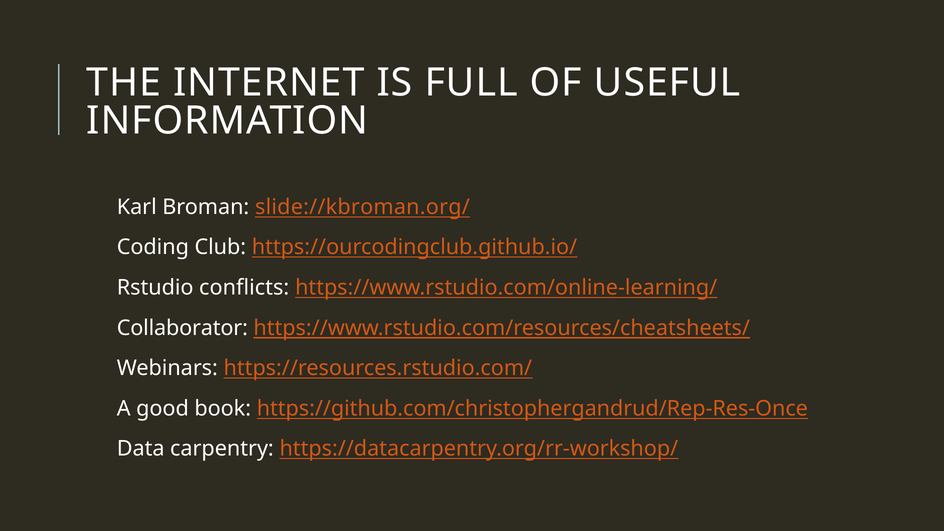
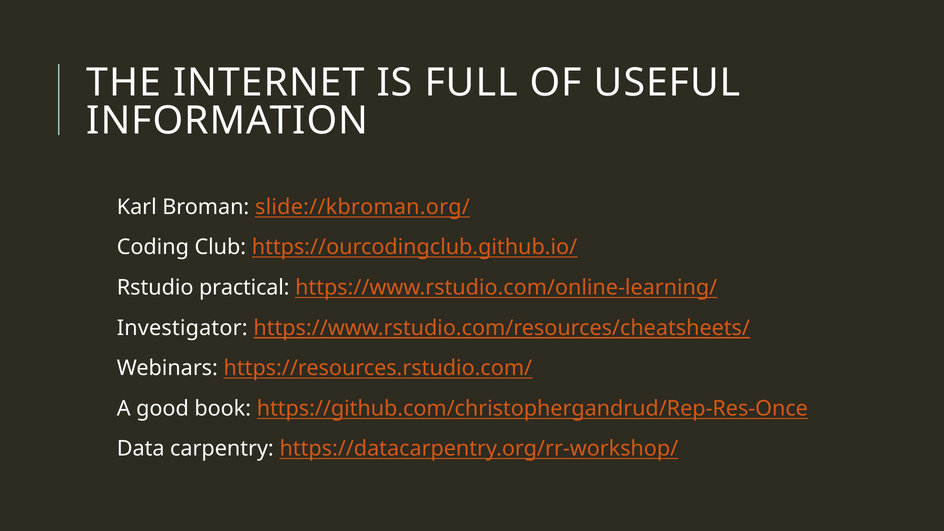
conflicts: conflicts -> practical
Collaborator: Collaborator -> Investigator
